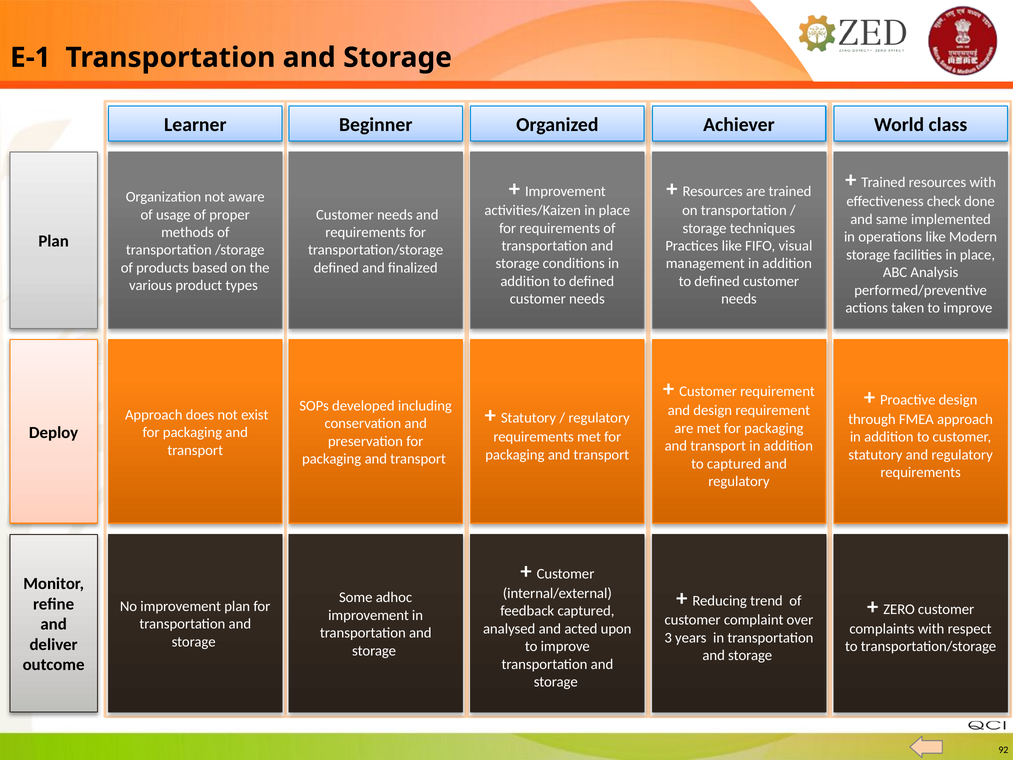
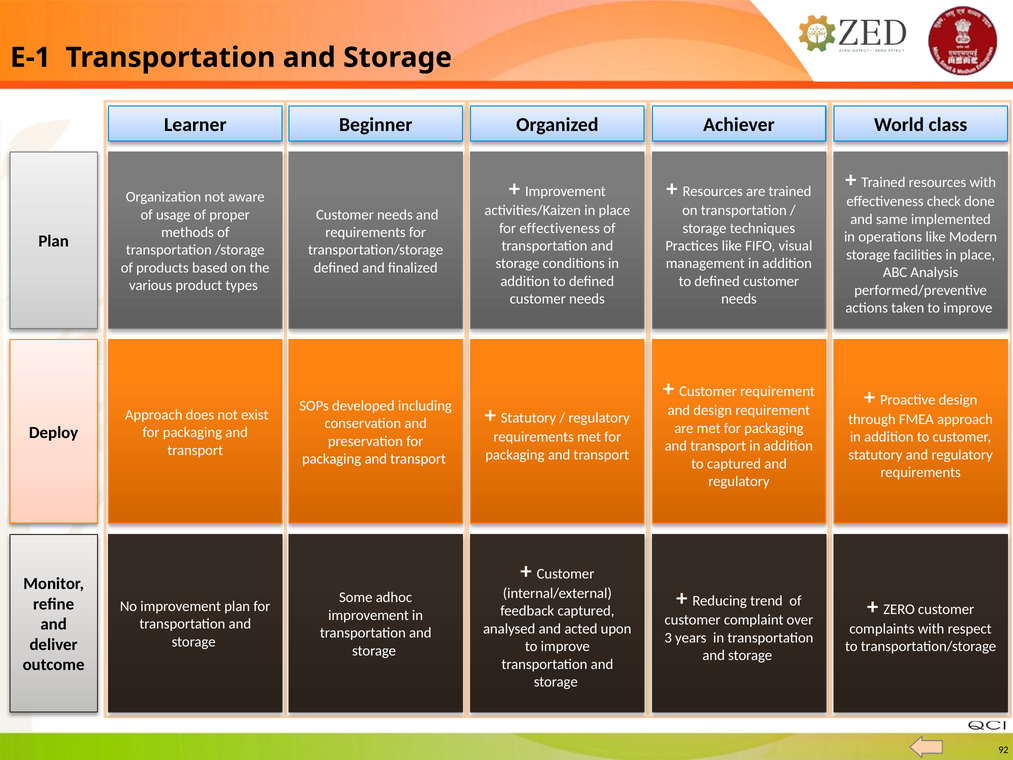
for requirements: requirements -> effectiveness
